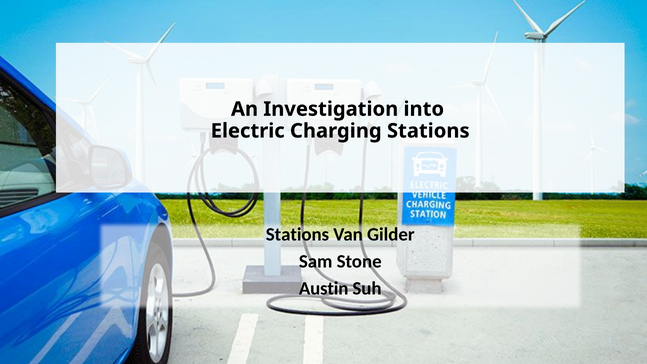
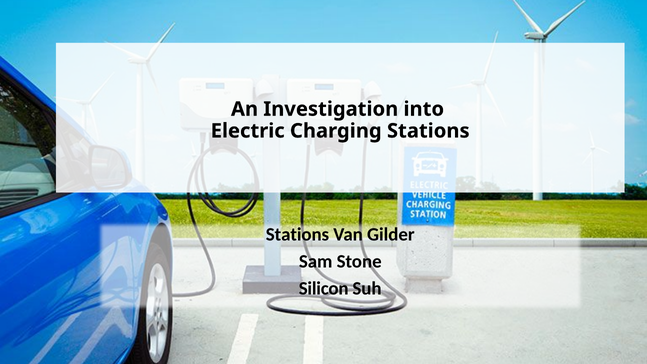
Austin: Austin -> Silicon
